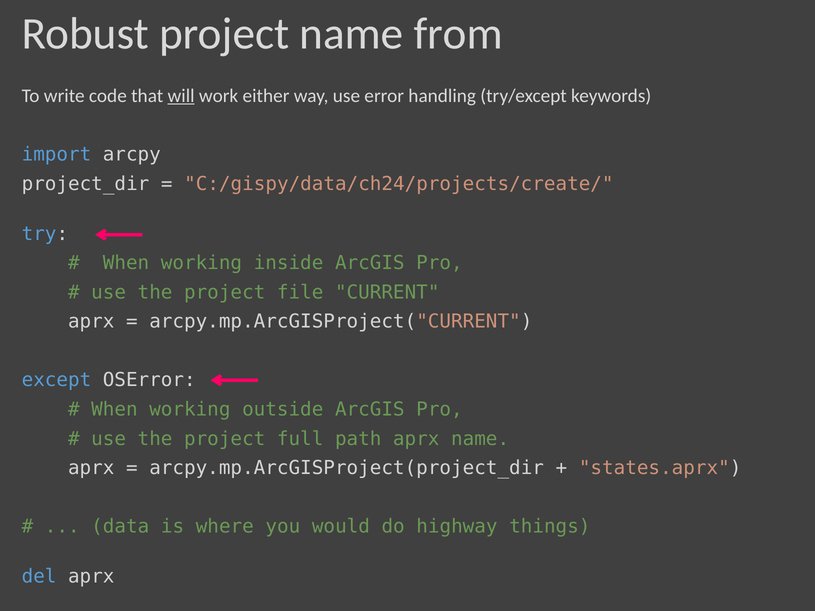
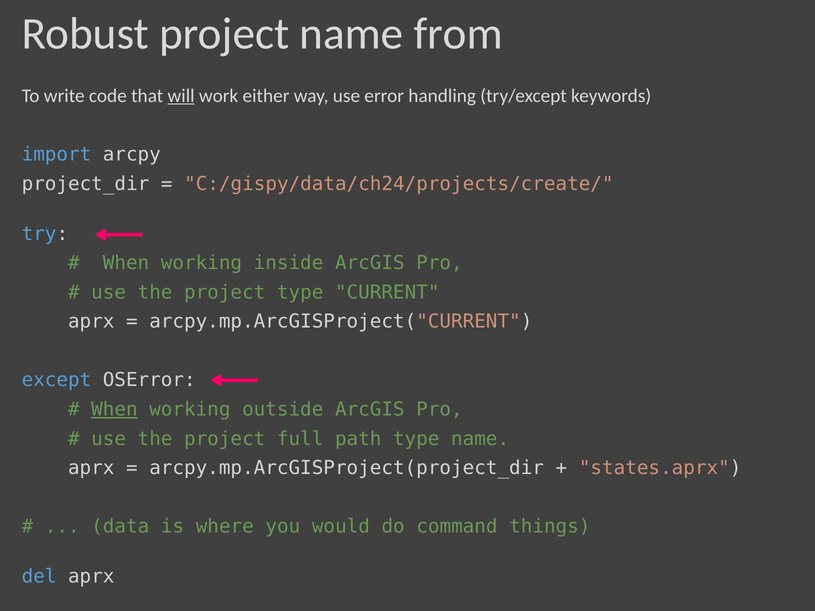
project file: file -> type
When at (114, 410) underline: none -> present
path aprx: aprx -> type
highway: highway -> command
